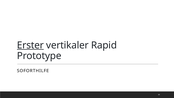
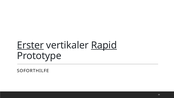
Rapid underline: none -> present
